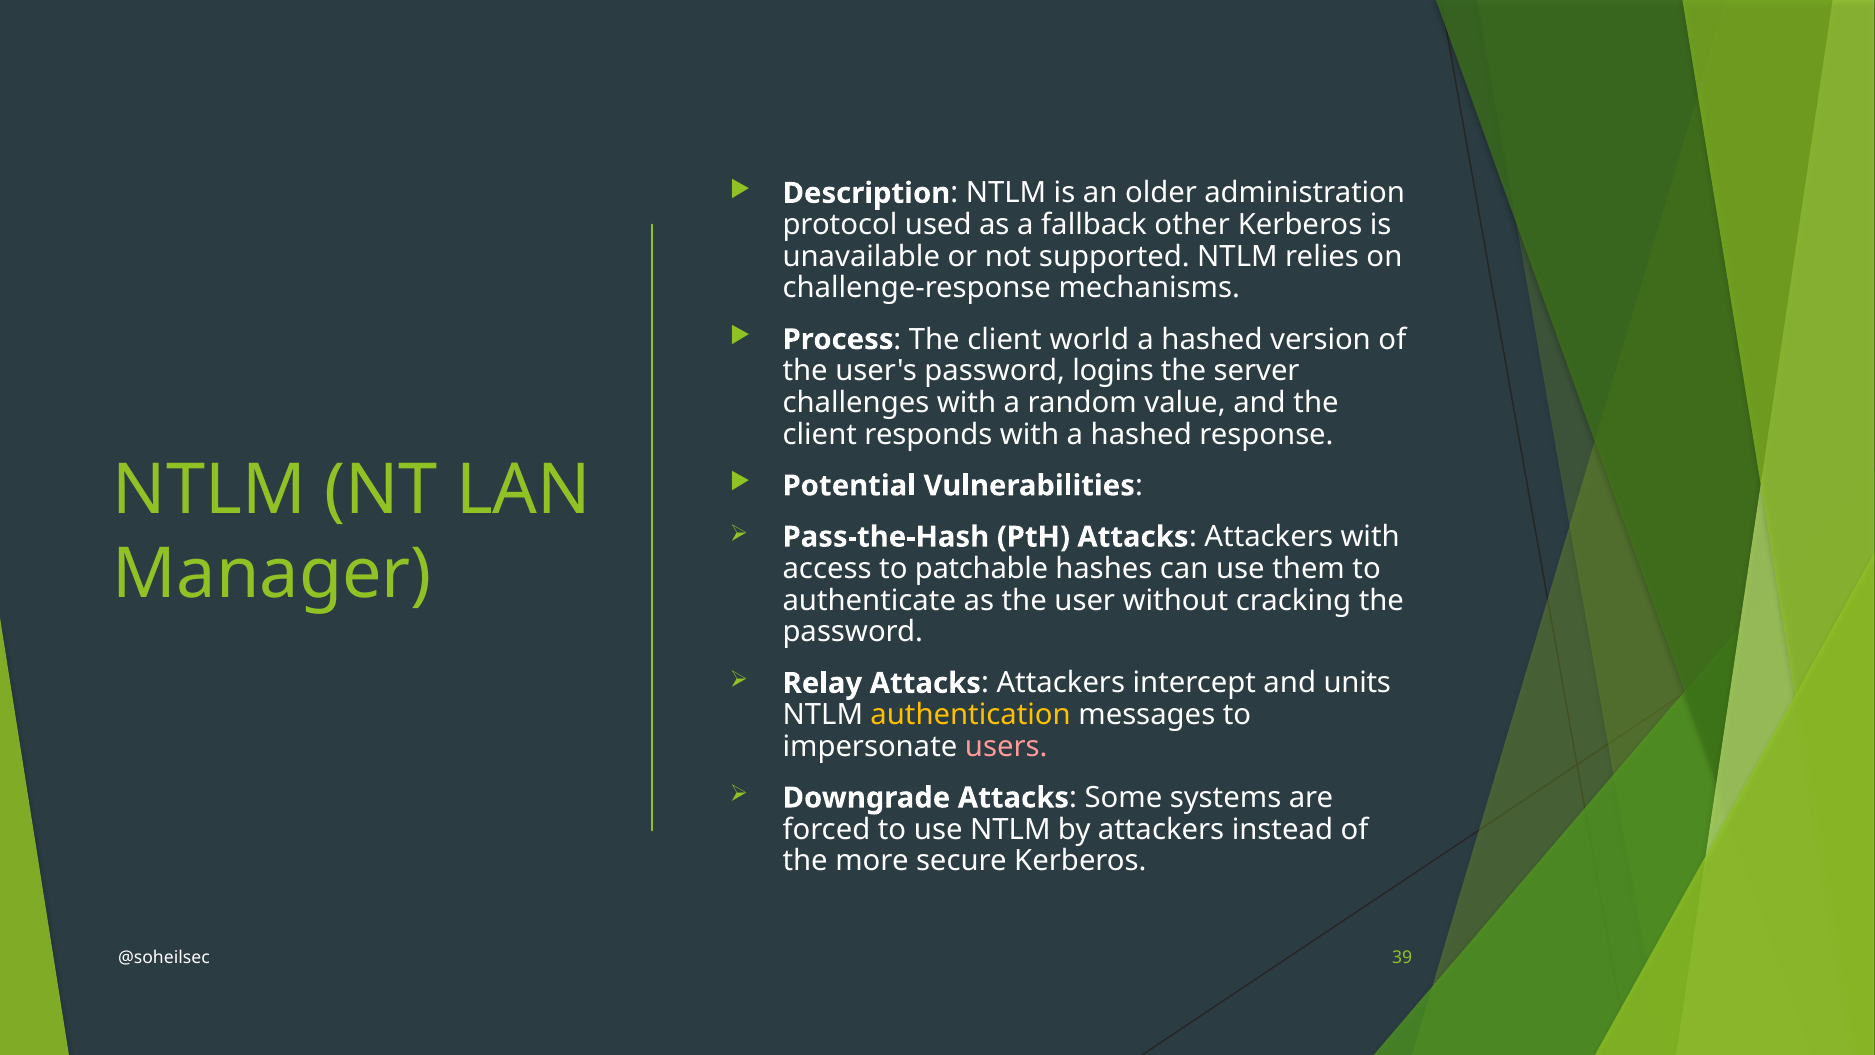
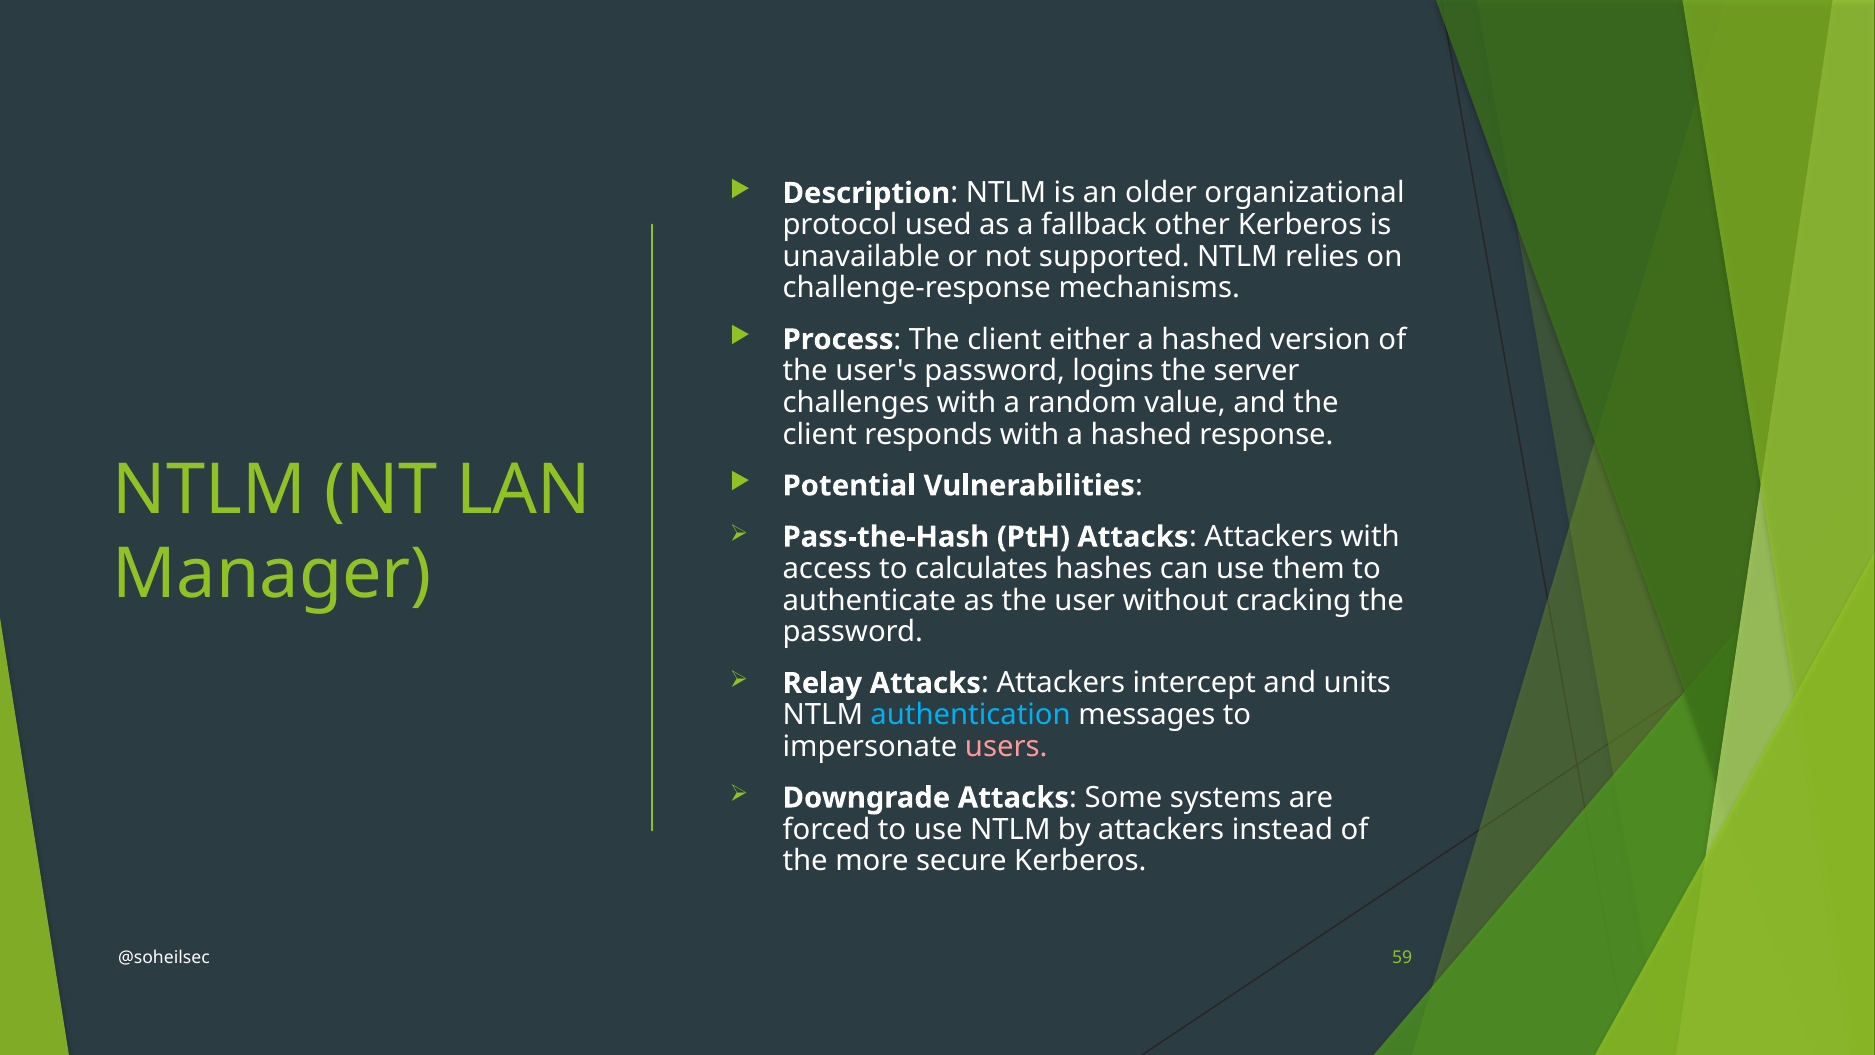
administration: administration -> organizational
world: world -> either
patchable: patchable -> calculates
authentication colour: yellow -> light blue
39: 39 -> 59
